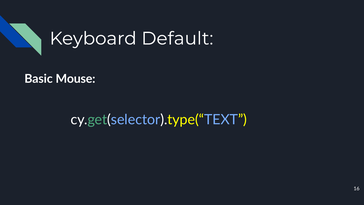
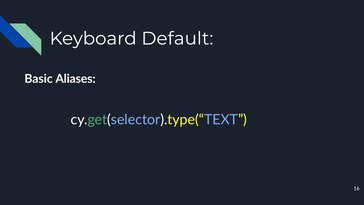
Mouse: Mouse -> Aliases
